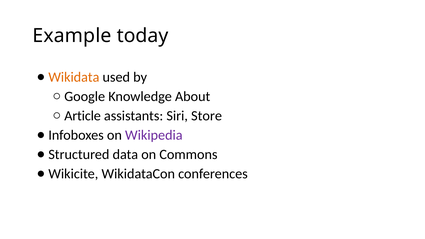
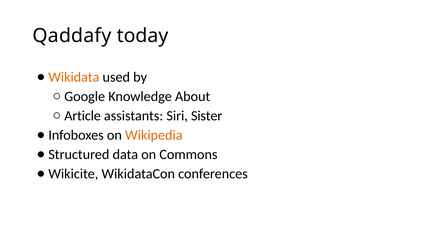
Example: Example -> Qaddafy
Store: Store -> Sister
Wikipedia colour: purple -> orange
